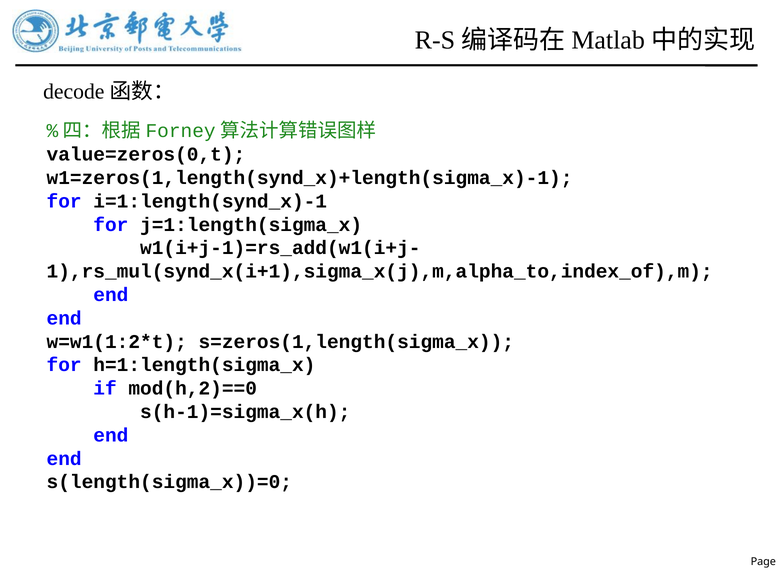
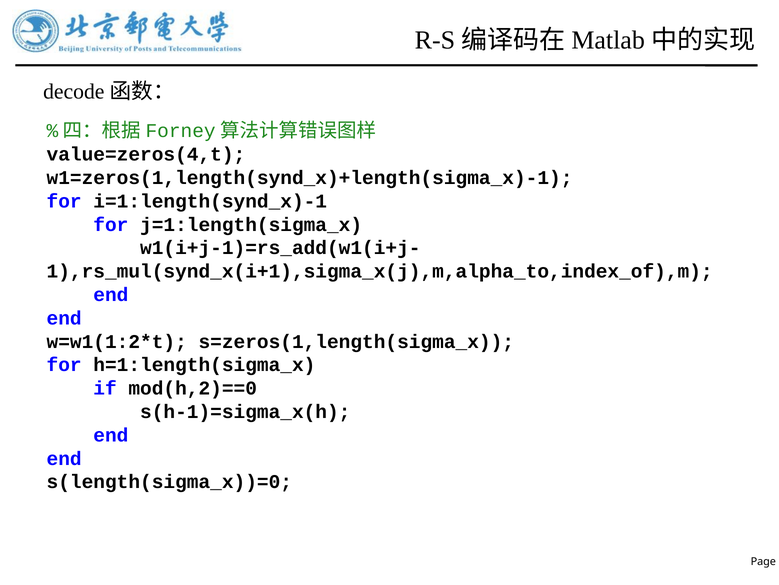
value=zeros(0,t: value=zeros(0,t -> value=zeros(4,t
